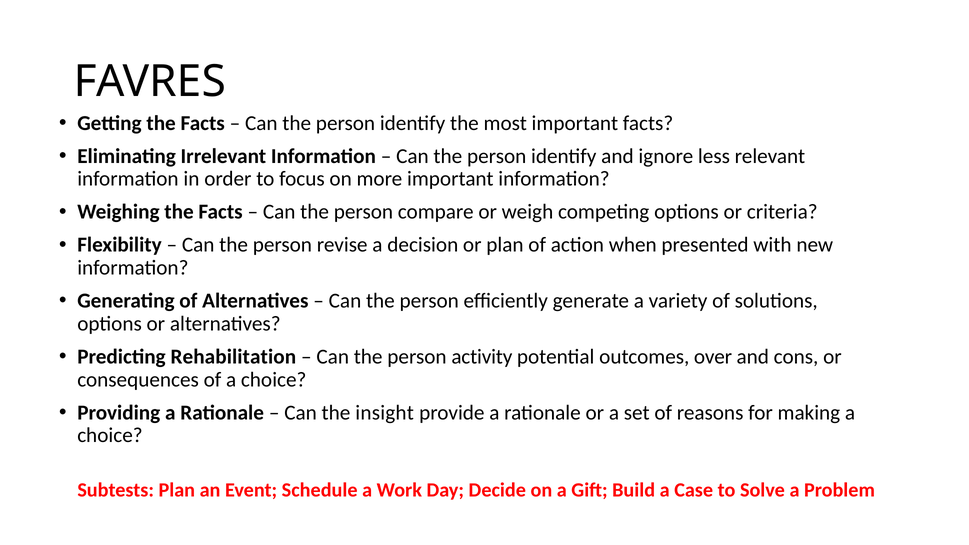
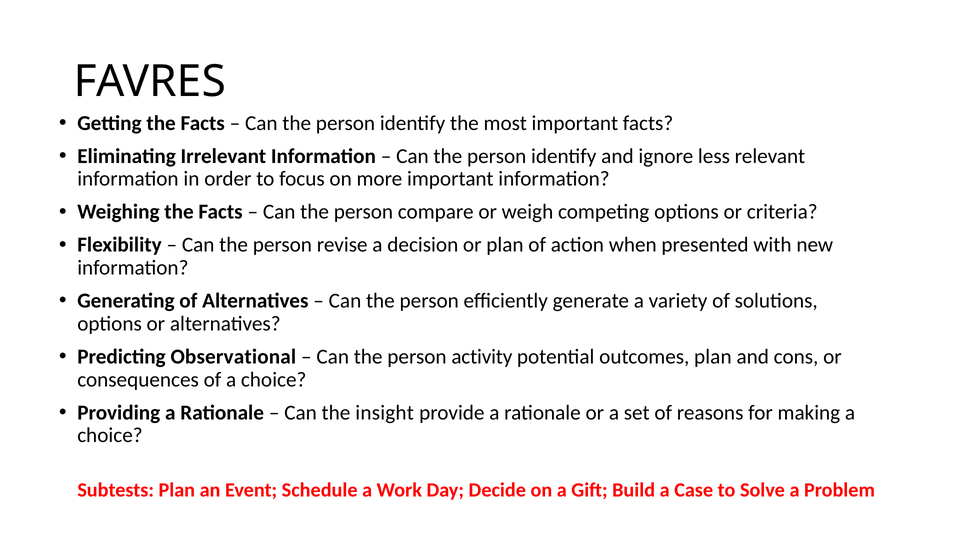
Rehabilitation: Rehabilitation -> Observational
outcomes over: over -> plan
